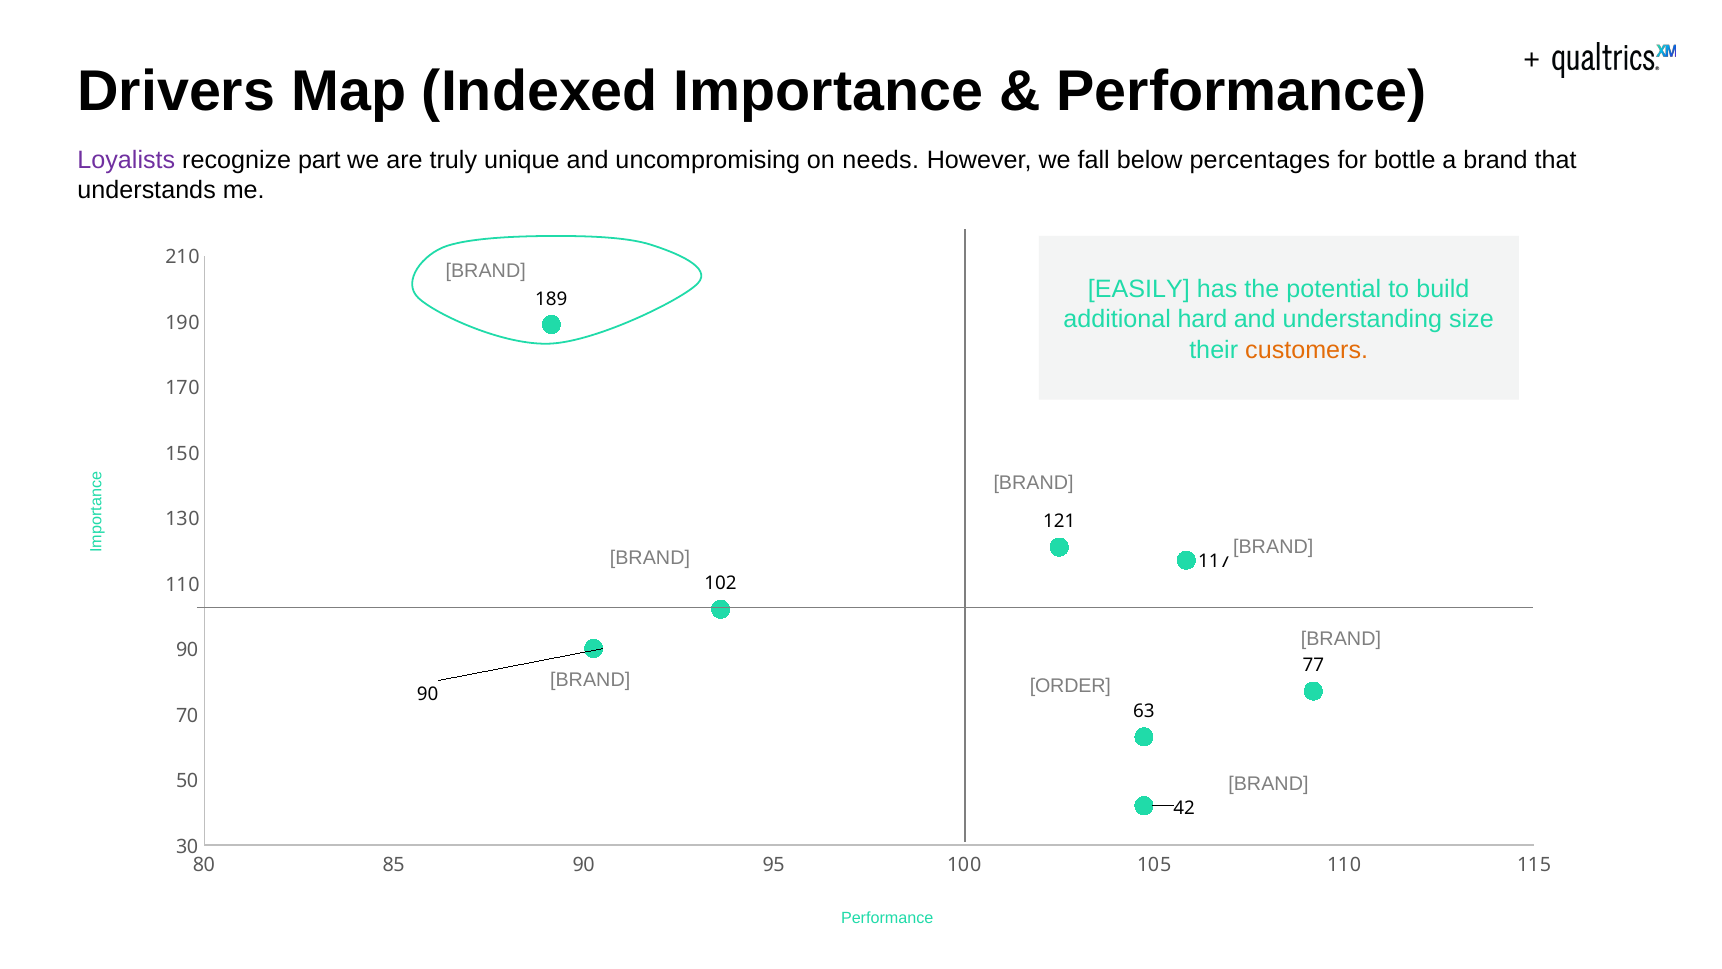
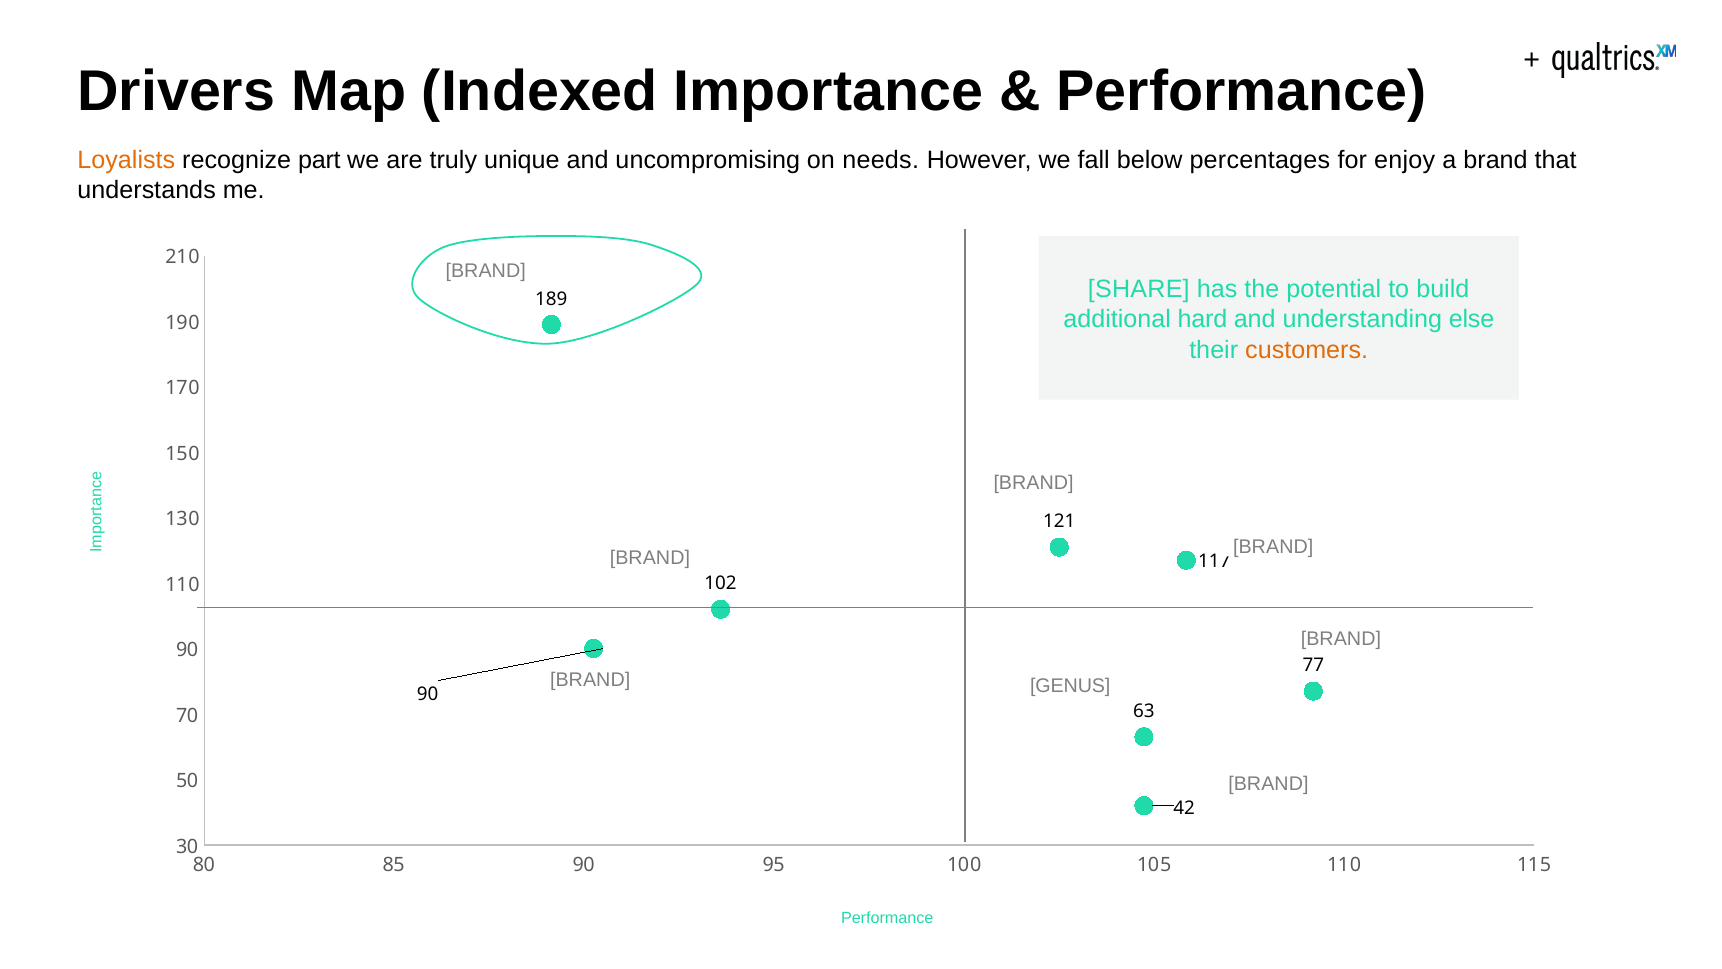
Loyalists colour: purple -> orange
bottle: bottle -> enjoy
EASILY: EASILY -> SHARE
size: size -> else
ORDER: ORDER -> GENUS
